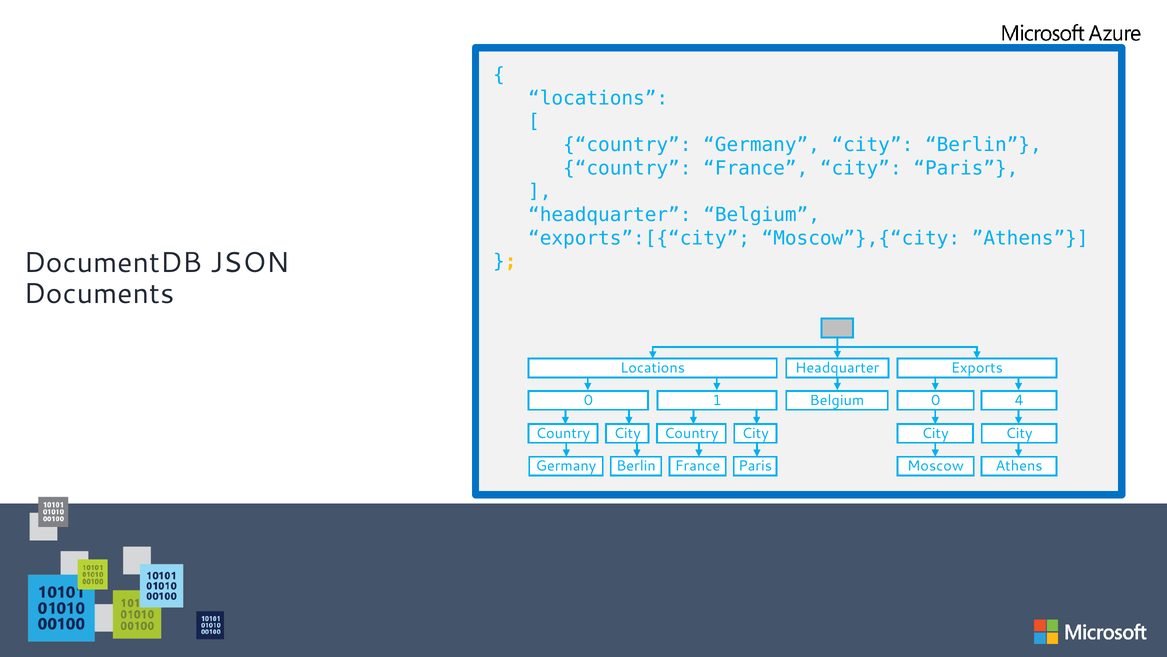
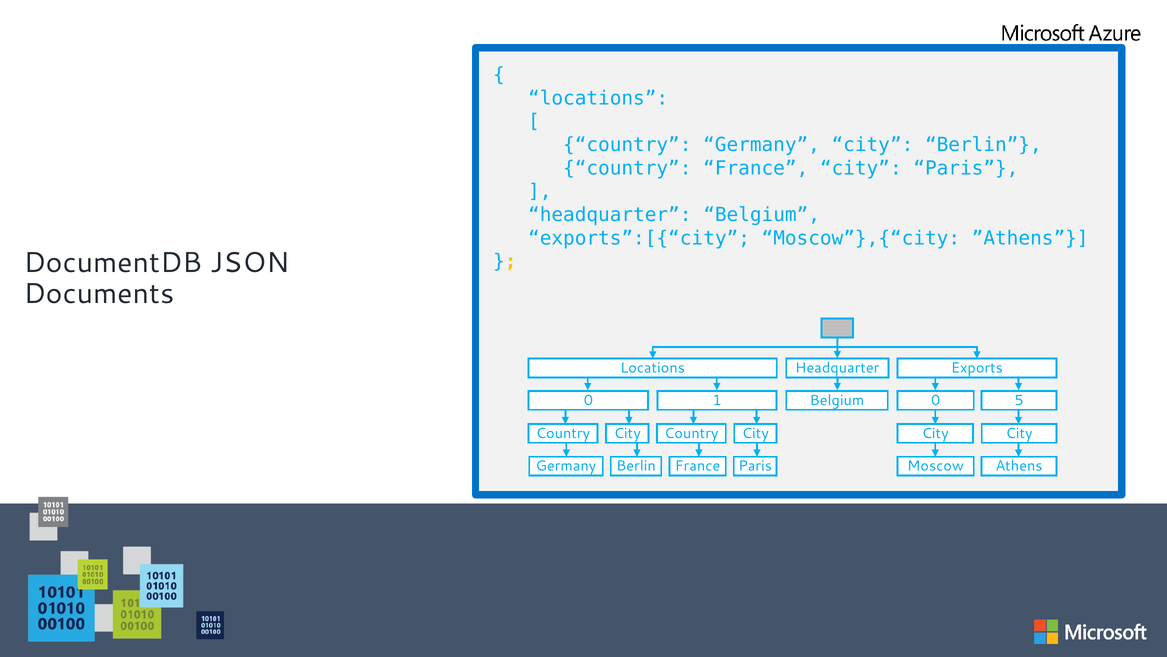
4: 4 -> 5
